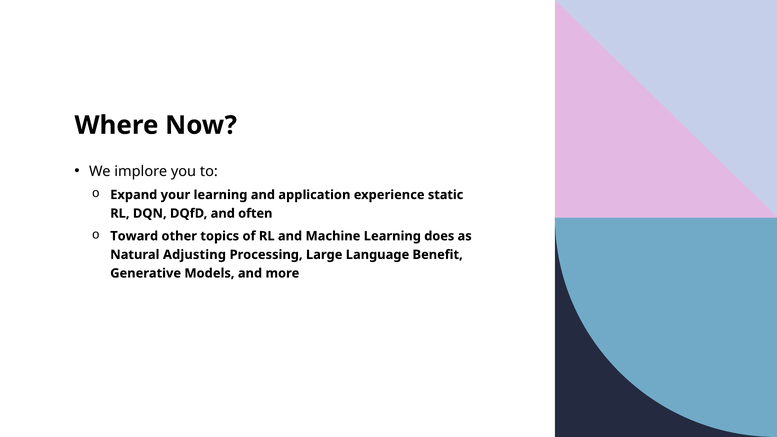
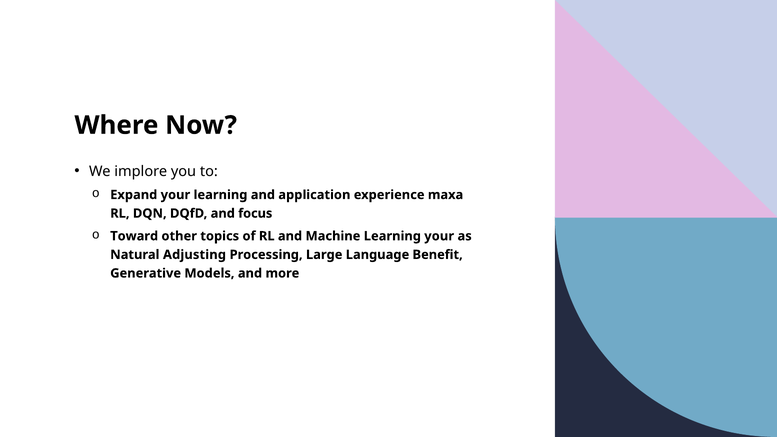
static: static -> maxa
often: often -> focus
Learning does: does -> your
